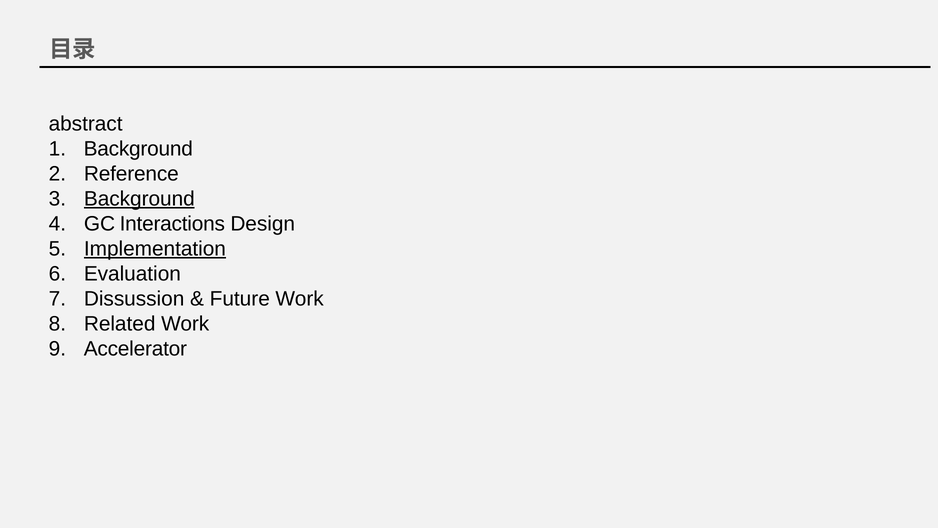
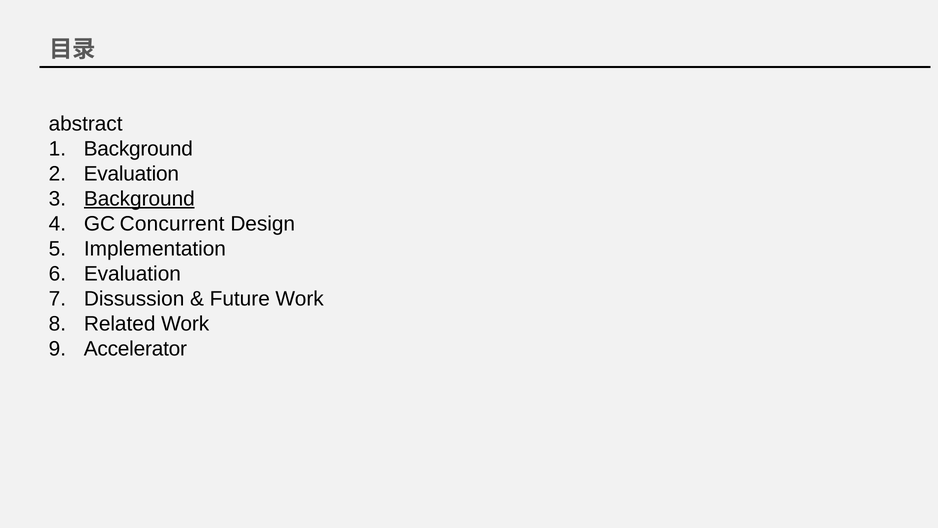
Reference at (131, 174): Reference -> Evaluation
Interactions: Interactions -> Concurrent
Implementation underline: present -> none
